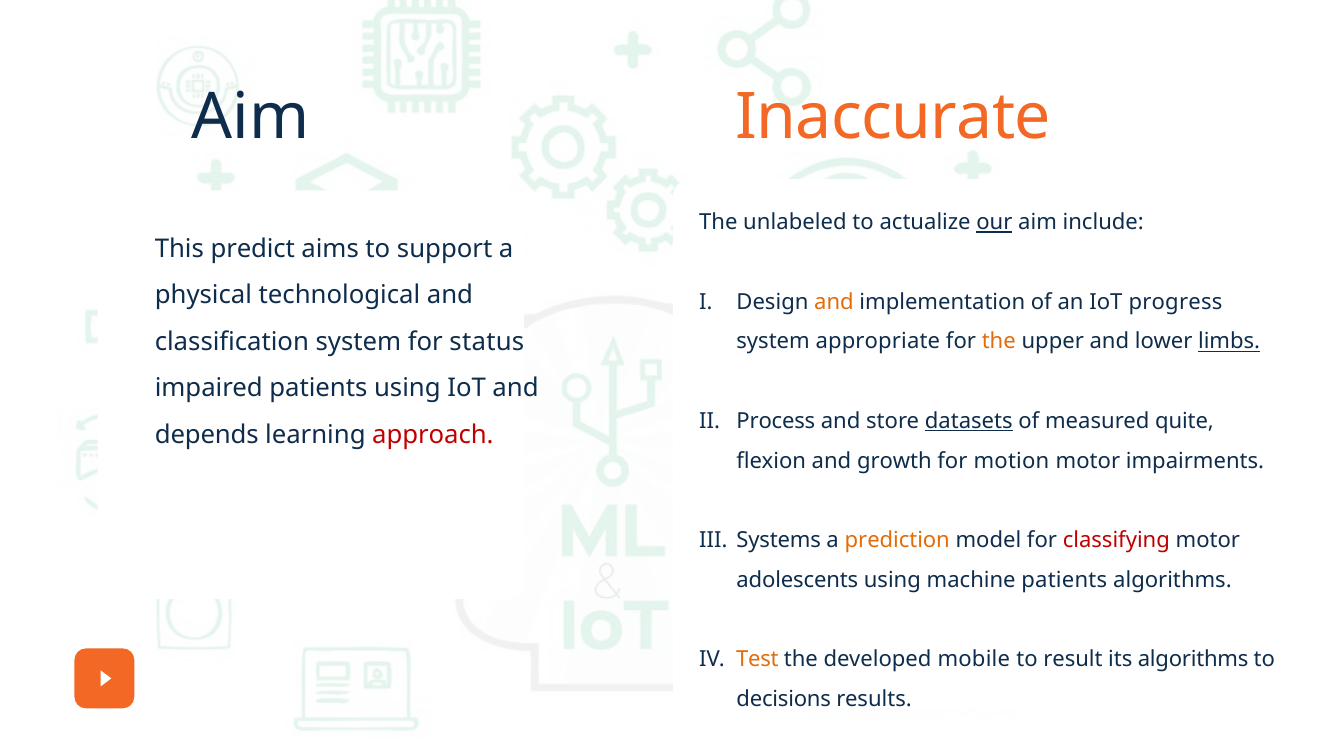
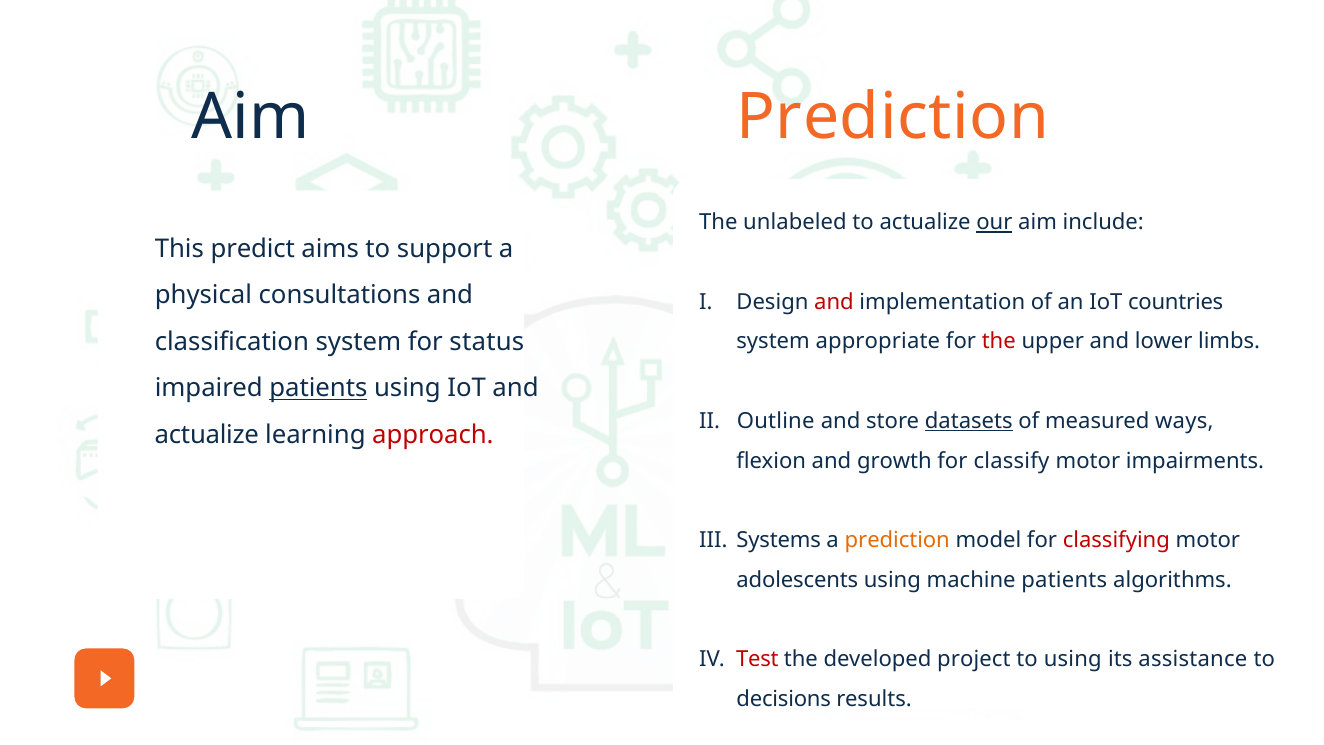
Aim Inaccurate: Inaccurate -> Prediction
technological: technological -> consultations
and at (834, 302) colour: orange -> red
progress: progress -> countries
the at (999, 342) colour: orange -> red
limbs underline: present -> none
patients at (318, 388) underline: none -> present
Process: Process -> Outline
quite: quite -> ways
depends at (207, 434): depends -> actualize
motion: motion -> classify
Test colour: orange -> red
mobile: mobile -> project
to result: result -> using
its algorithms: algorithms -> assistance
